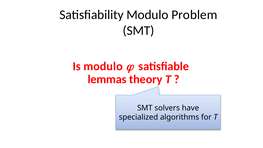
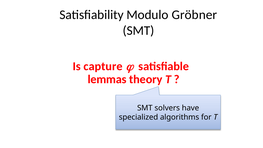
Problem: Problem -> Gröbner
Is modulo: modulo -> capture
